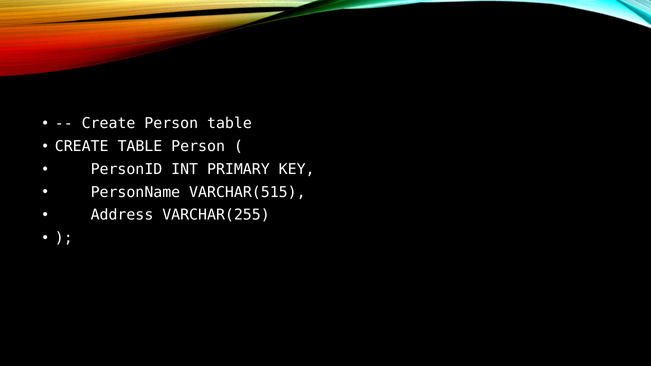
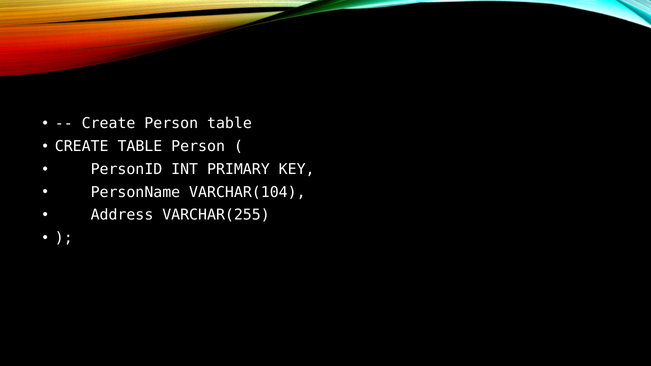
VARCHAR(515: VARCHAR(515 -> VARCHAR(104
